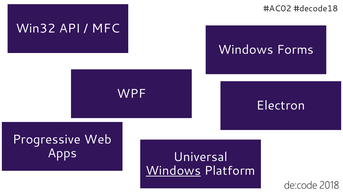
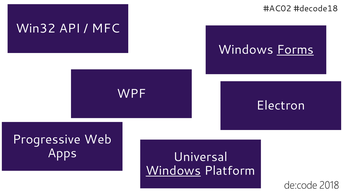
Forms underline: none -> present
